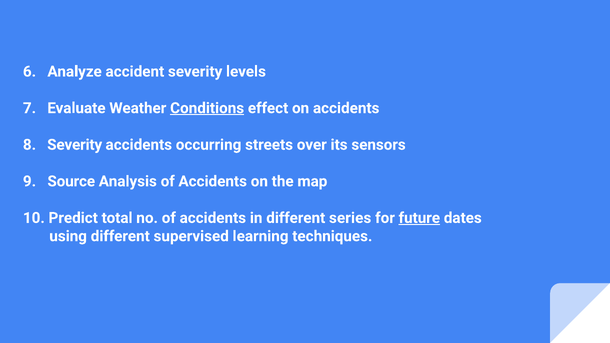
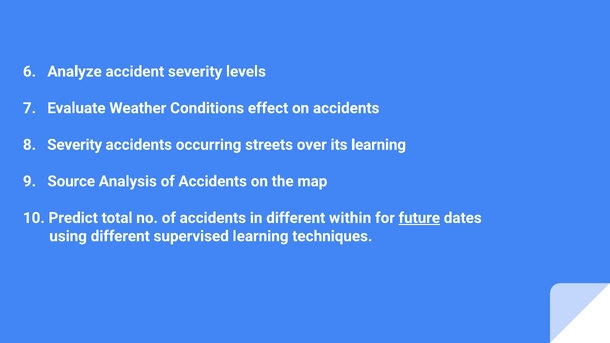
Conditions underline: present -> none
its sensors: sensors -> learning
series: series -> within
